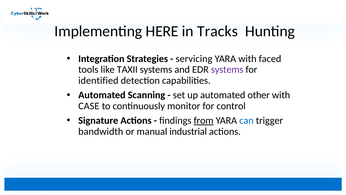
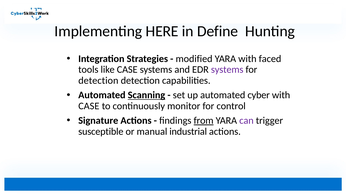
Tracks: Tracks -> Define
servicing: servicing -> modified
like TAXII: TAXII -> CASE
identified at (98, 80): identified -> detection
Scanning underline: none -> present
other: other -> cyber
can colour: blue -> purple
bandwidth: bandwidth -> susceptible
